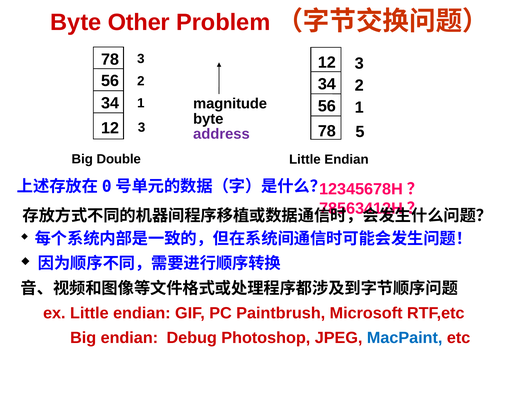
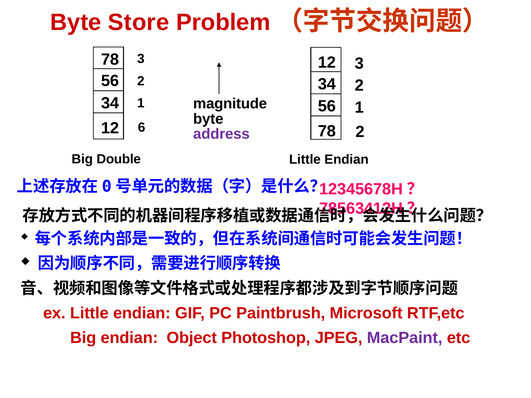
Other: Other -> Store
12 3: 3 -> 6
78 5: 5 -> 2
Debug: Debug -> Object
MacPaint colour: blue -> purple
